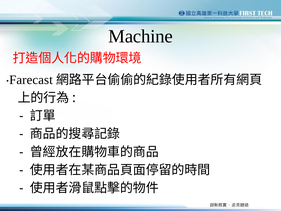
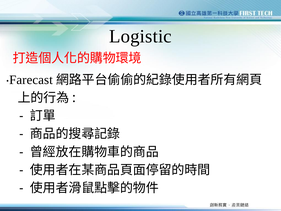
Machine: Machine -> Logistic
